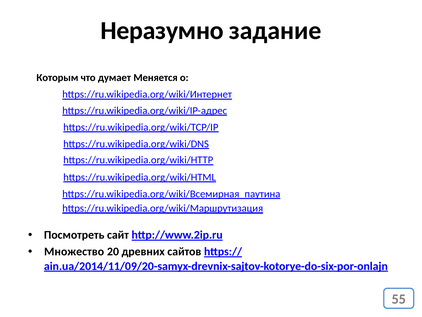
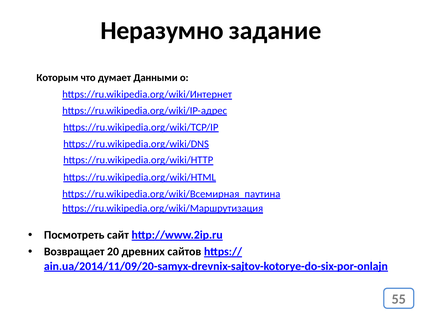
Меняется: Меняется -> Данными
Множество: Множество -> Возвращает
